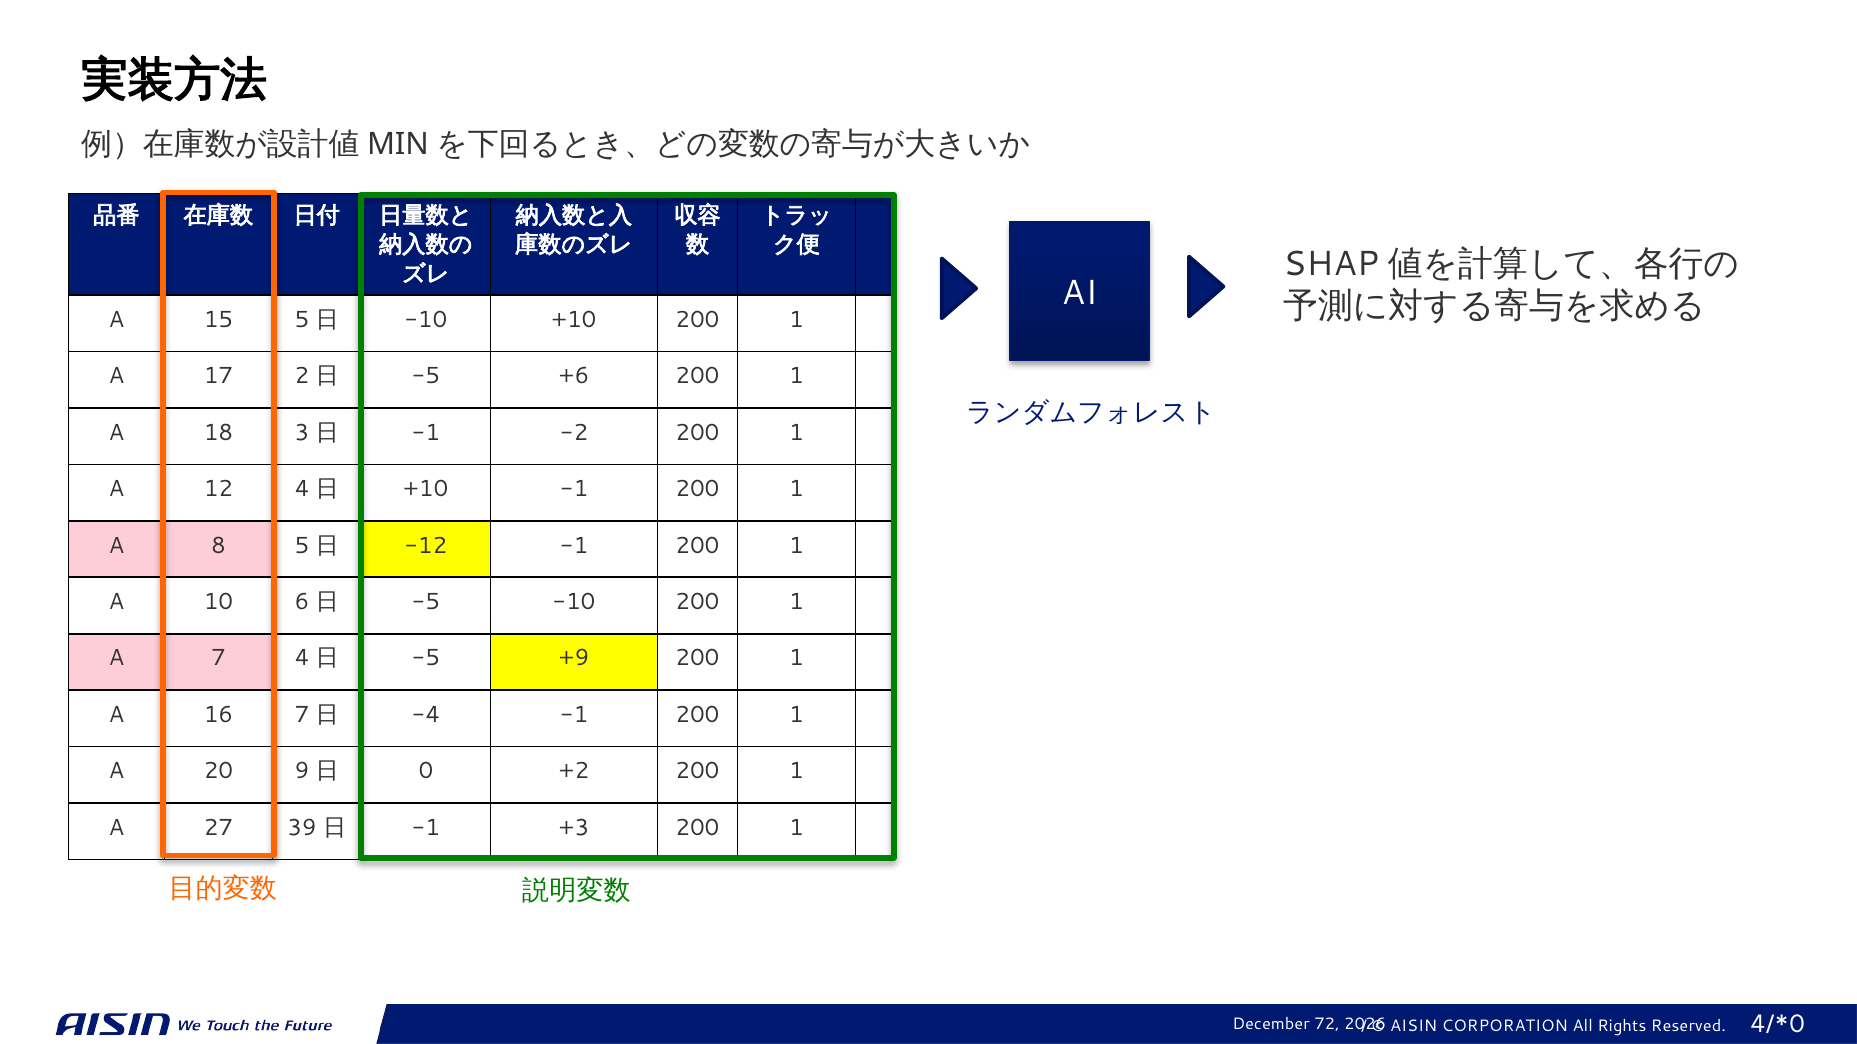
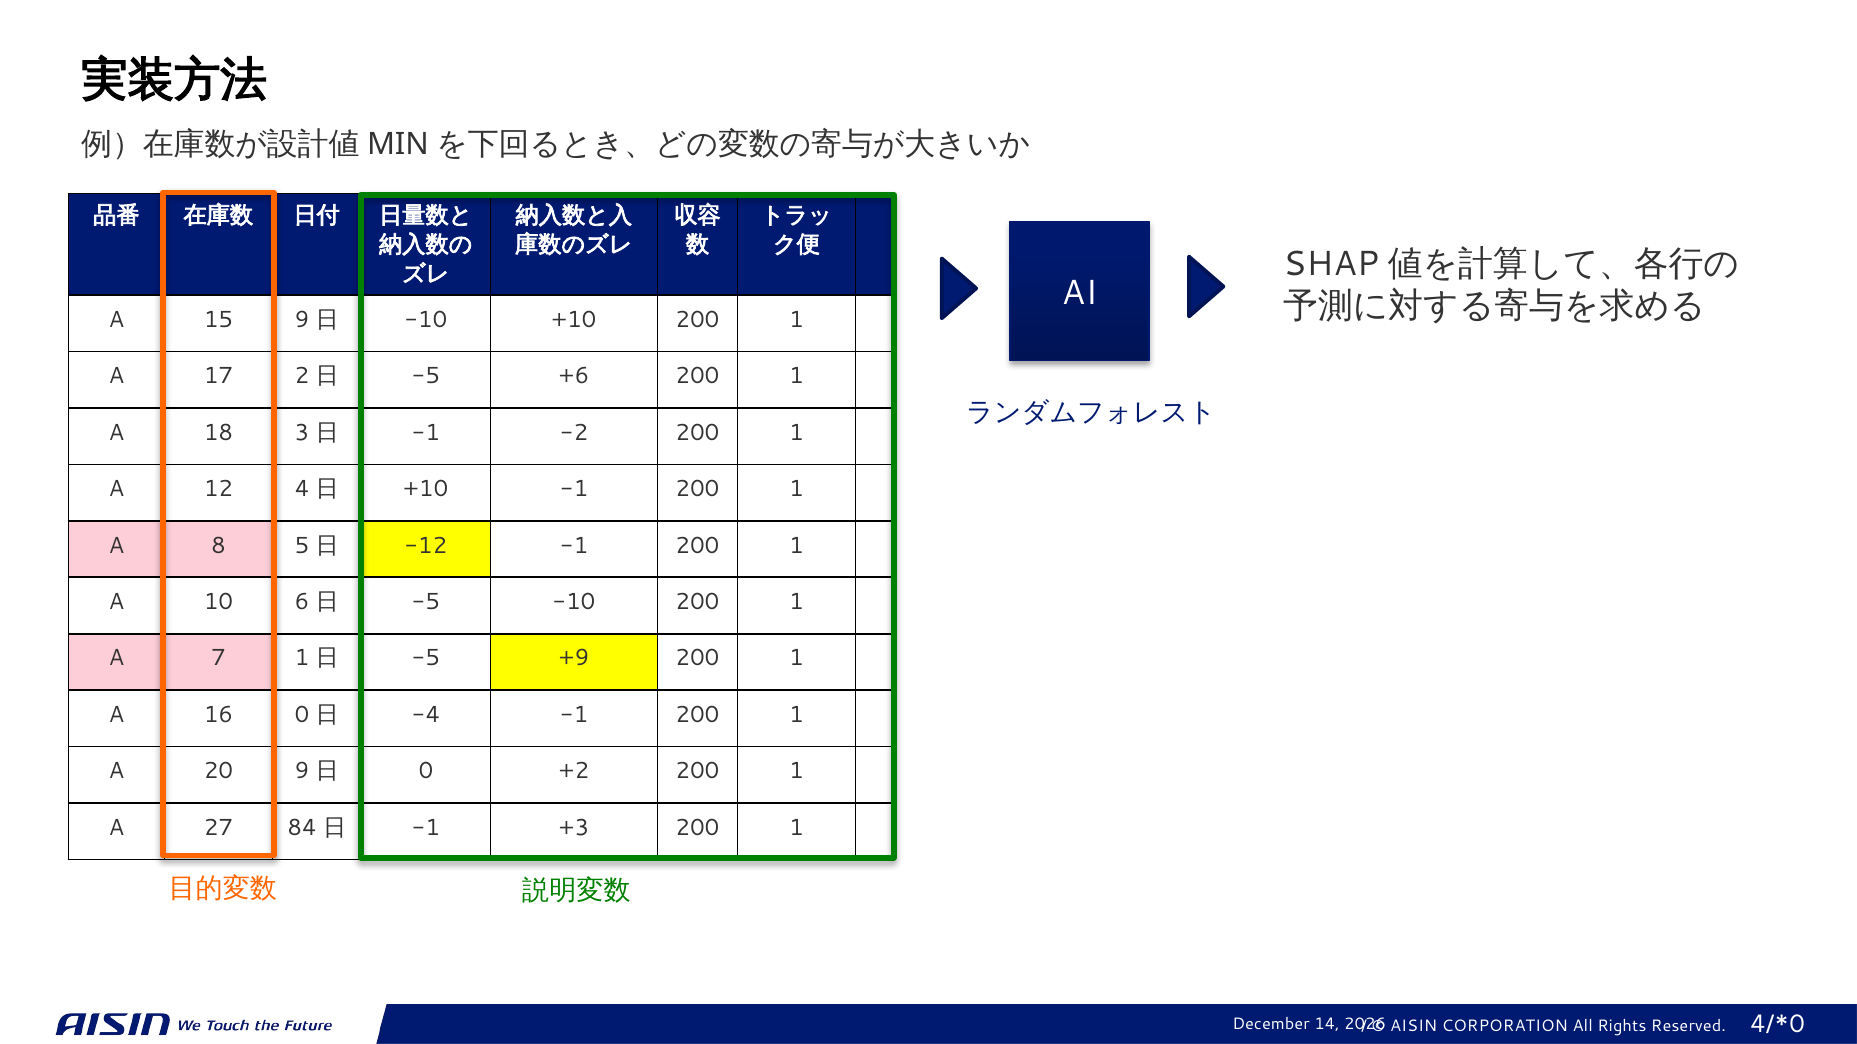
5 at (302, 320): 5 -> 9
4 at (302, 659): 4 -> 1
7 at (302, 715): 7 -> 0
39: 39 -> 84
72: 72 -> 14
